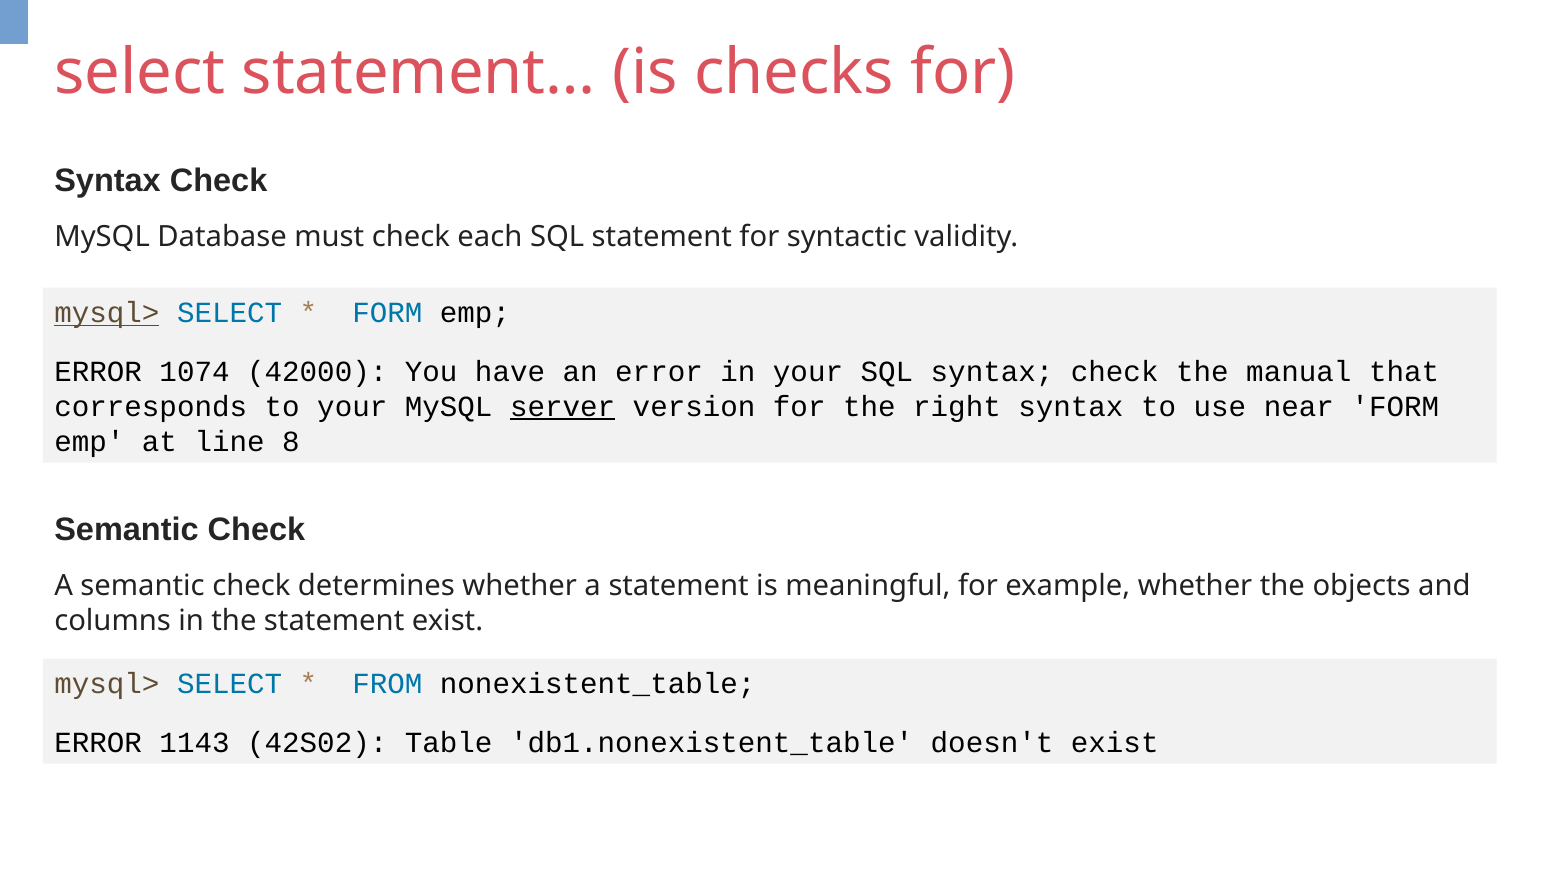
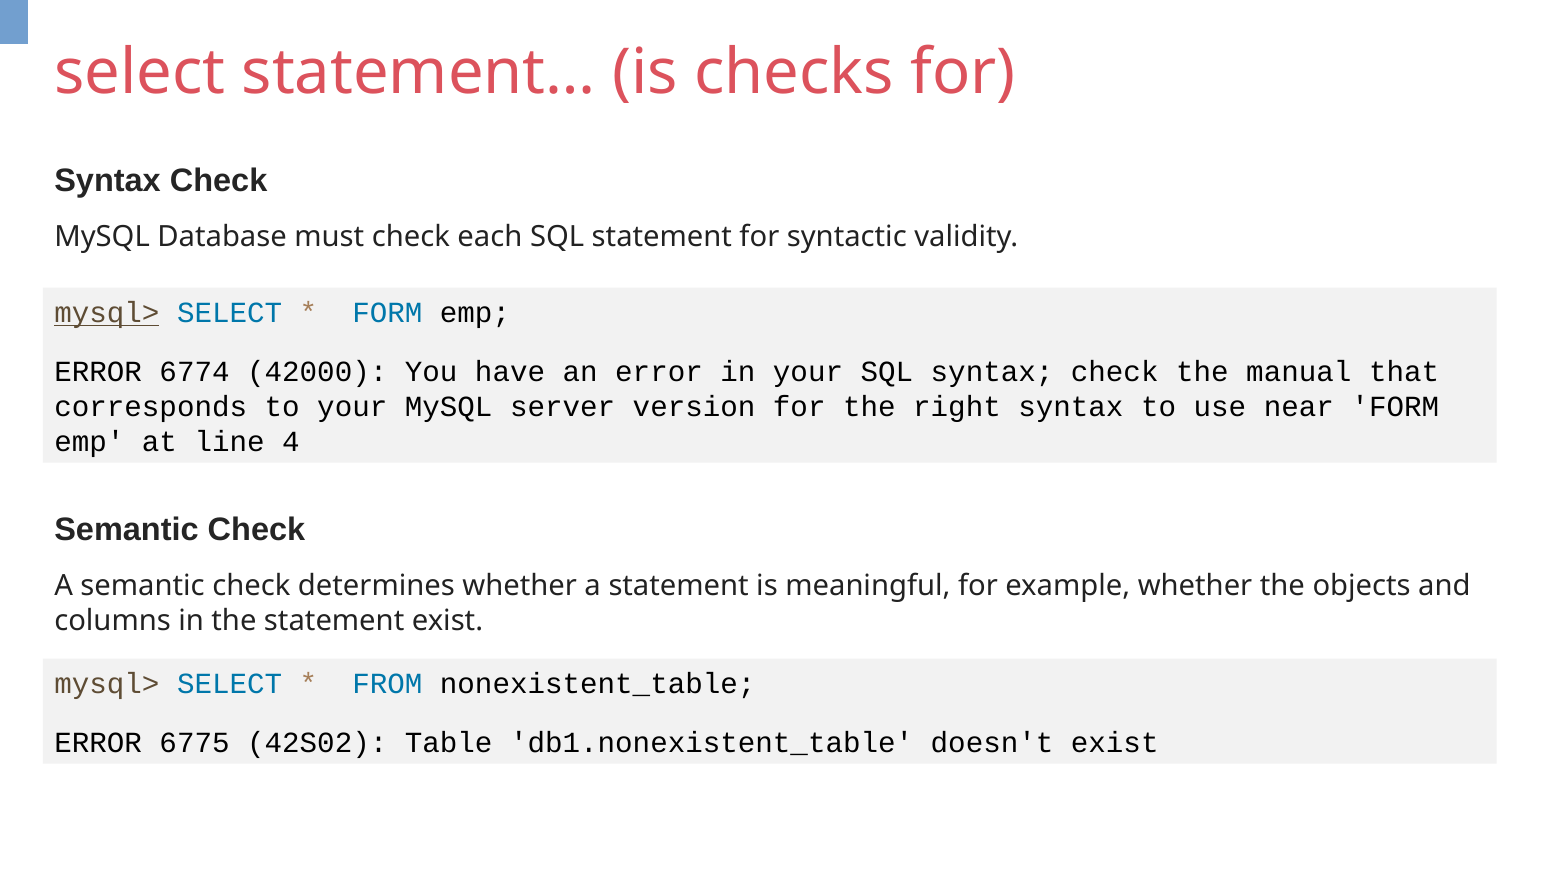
1074: 1074 -> 6774
server underline: present -> none
8: 8 -> 4
1143: 1143 -> 6775
